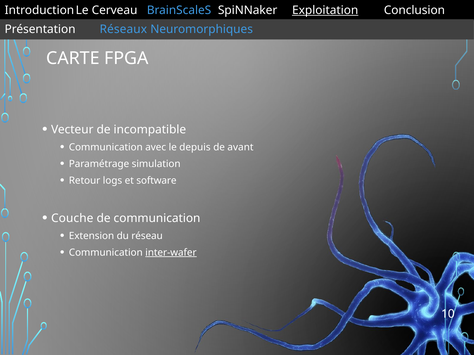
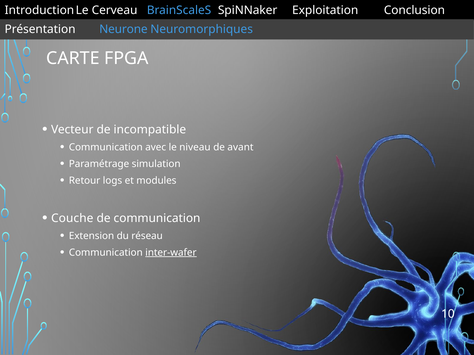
Exploitation underline: present -> none
Réseaux: Réseaux -> Neurone
depuis: depuis -> niveau
software: software -> modules
